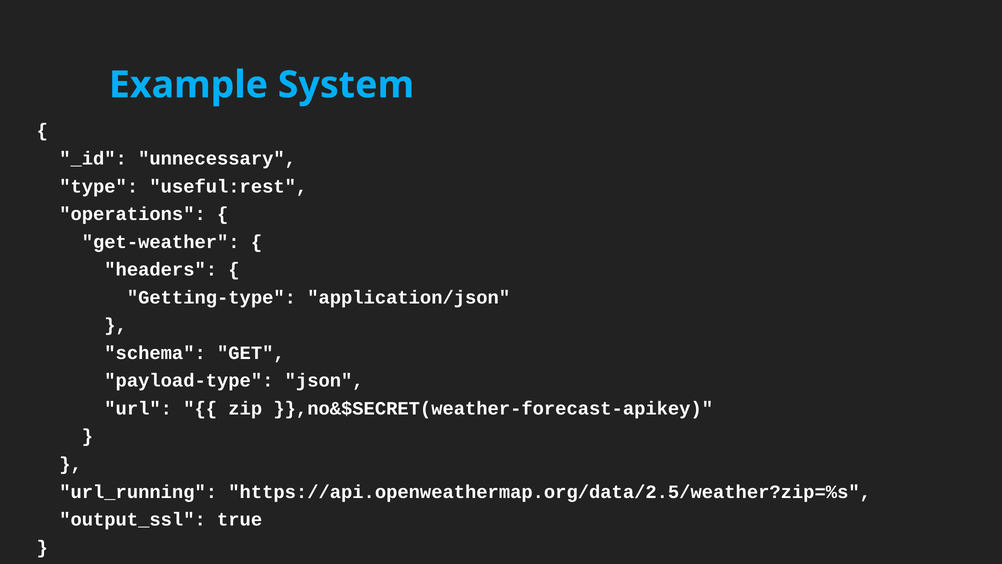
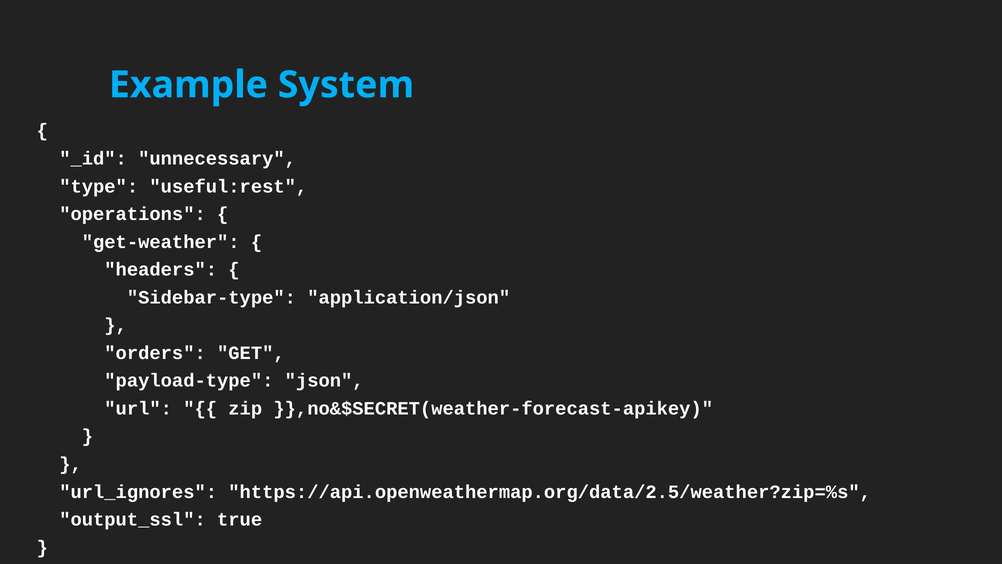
Getting-type: Getting-type -> Sidebar-type
schema: schema -> orders
url_running: url_running -> url_ignores
